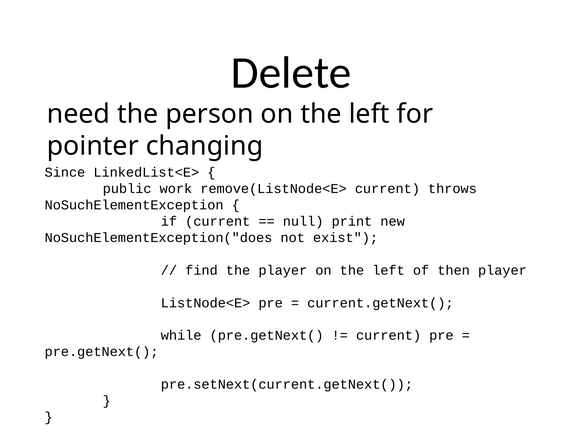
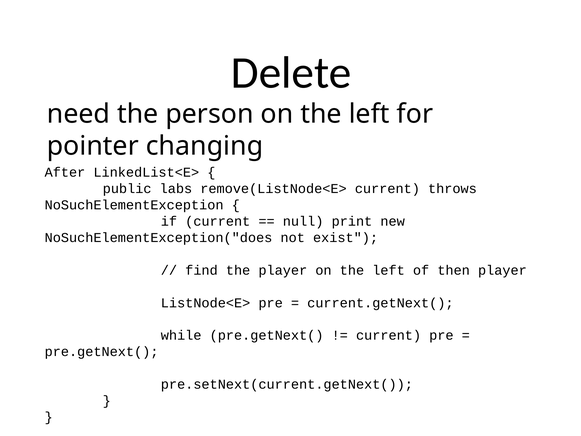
Since: Since -> After
work: work -> labs
